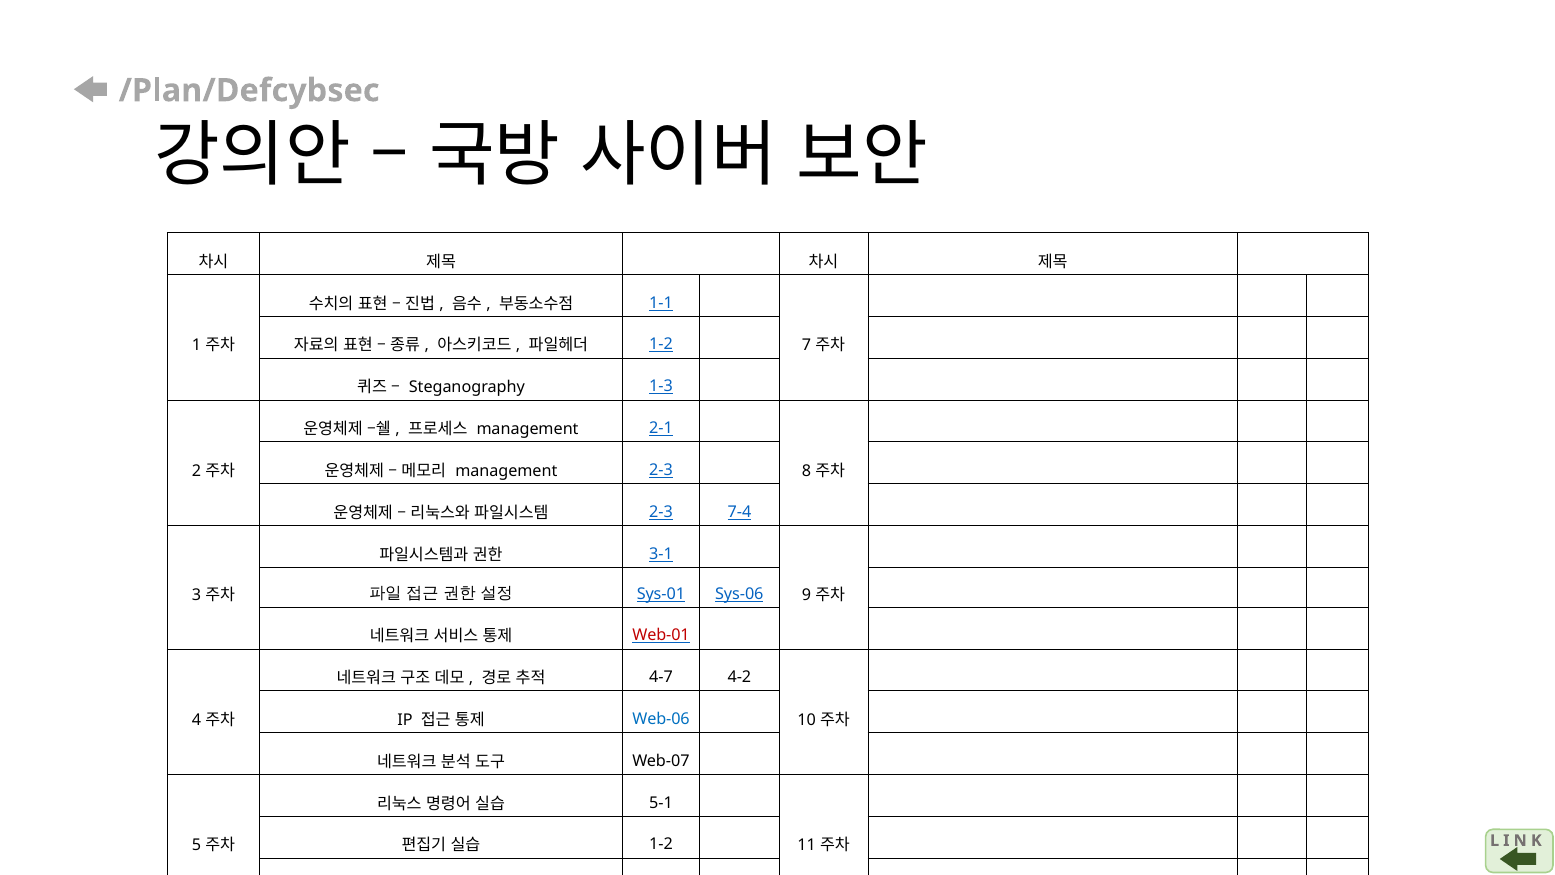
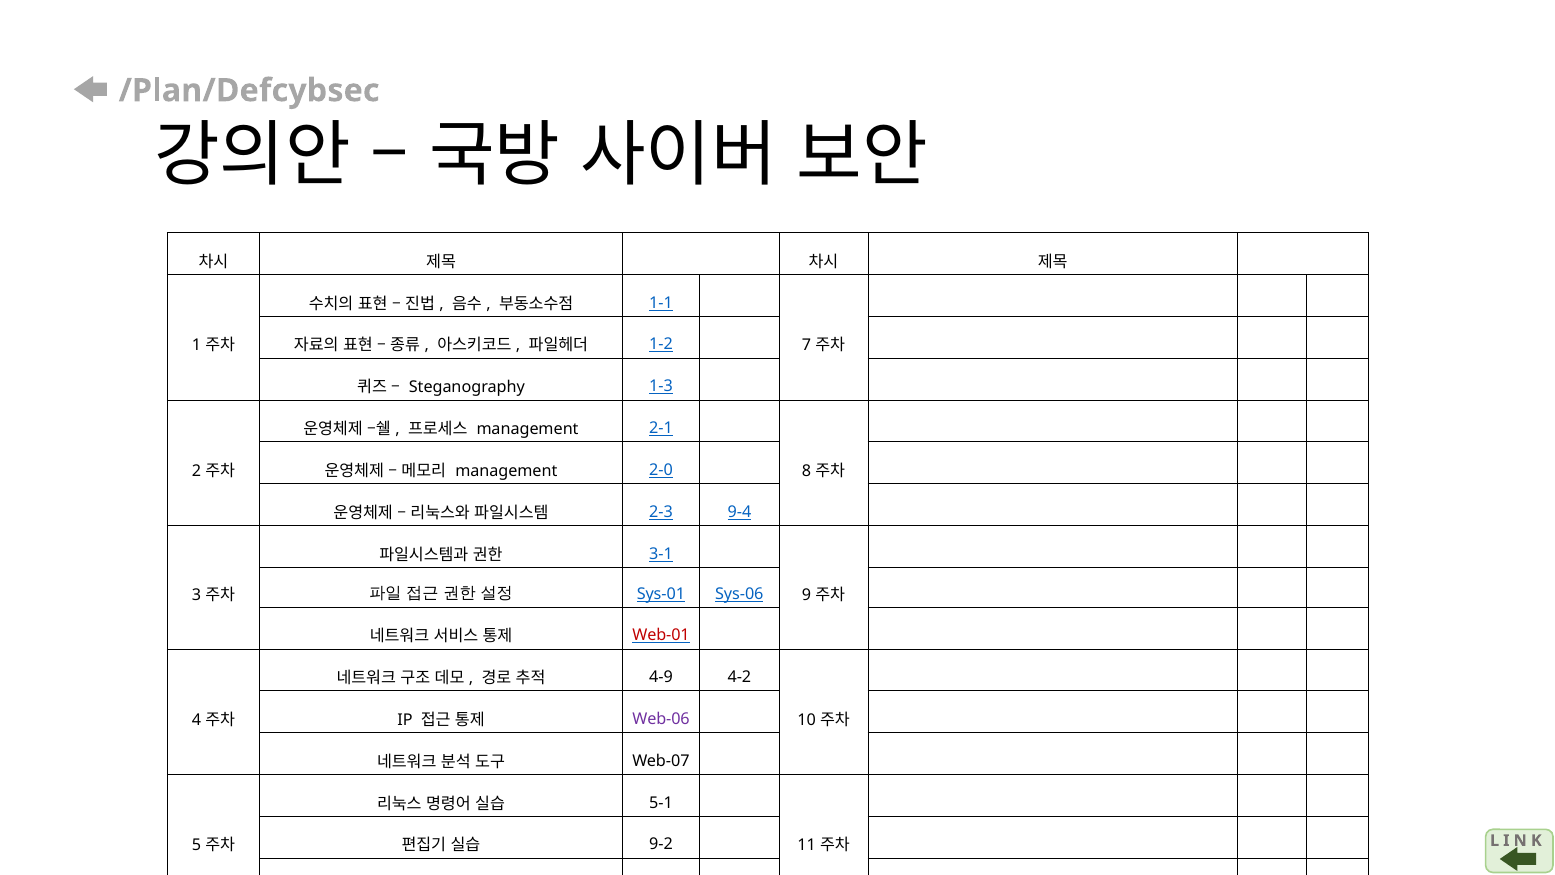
management 2-3: 2-3 -> 2-0
7-4: 7-4 -> 9-4
4-7: 4-7 -> 4-9
Web-06 colour: blue -> purple
1-2 at (661, 844): 1-2 -> 9-2
